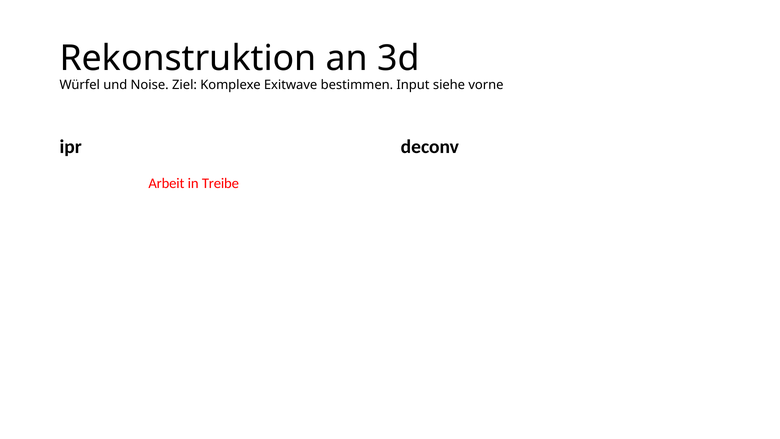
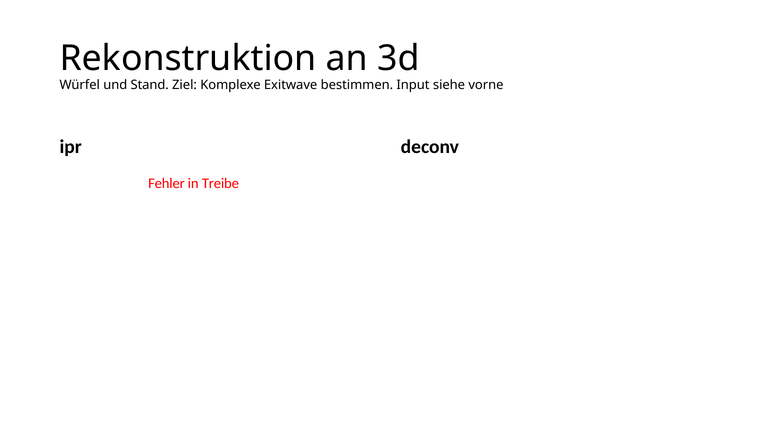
Noise: Noise -> Stand
Arbeit: Arbeit -> Fehler
